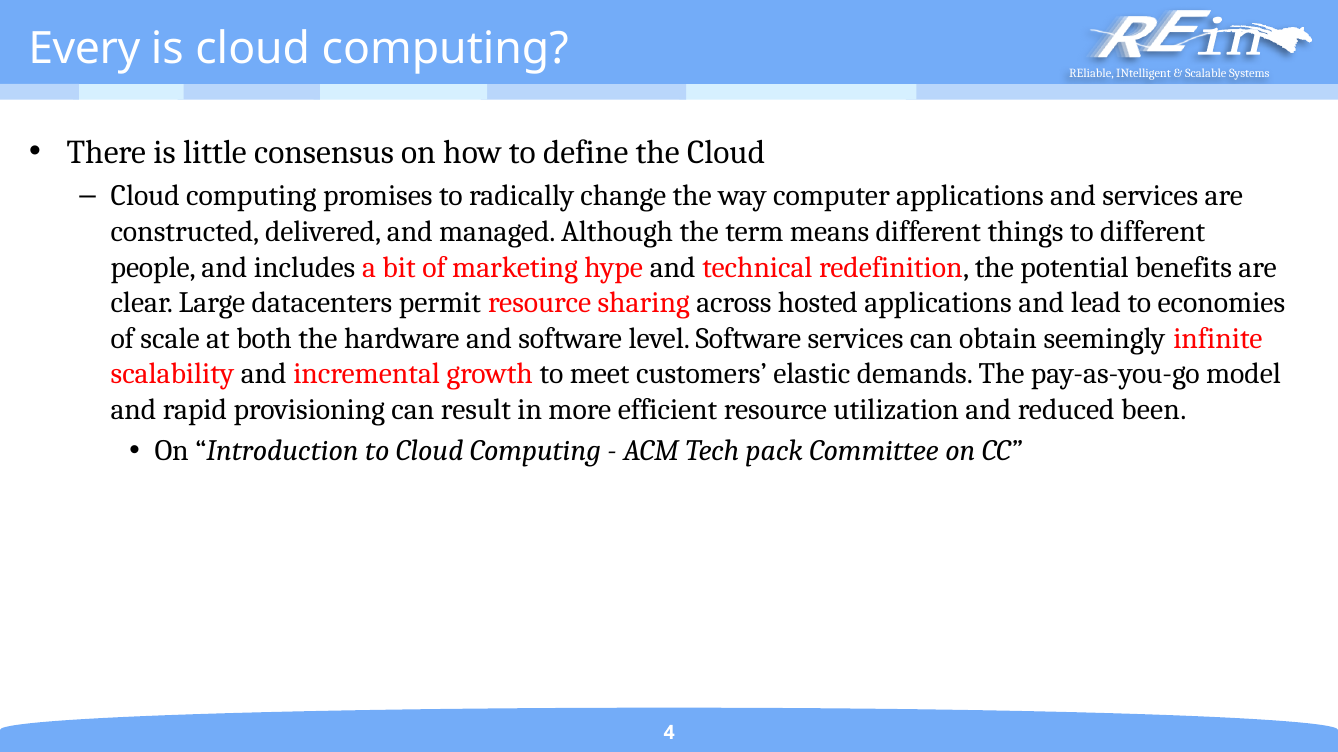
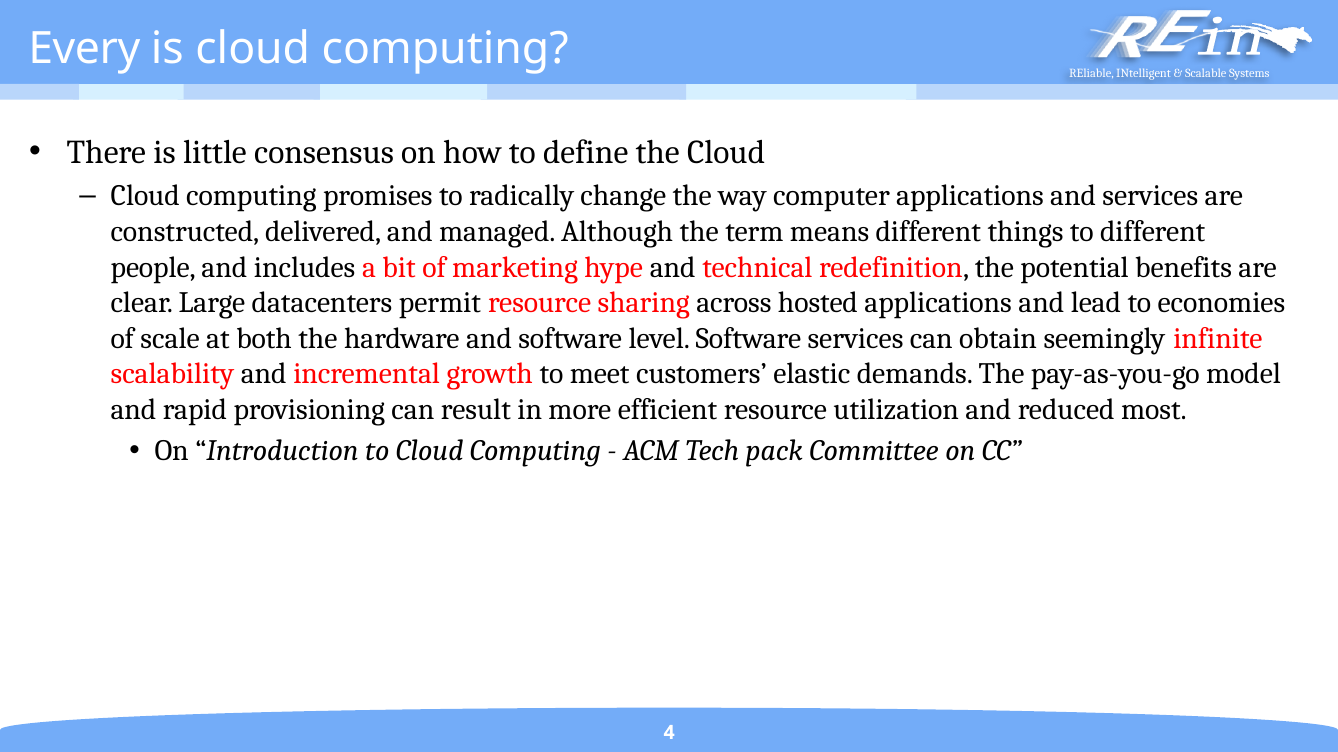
been: been -> most
